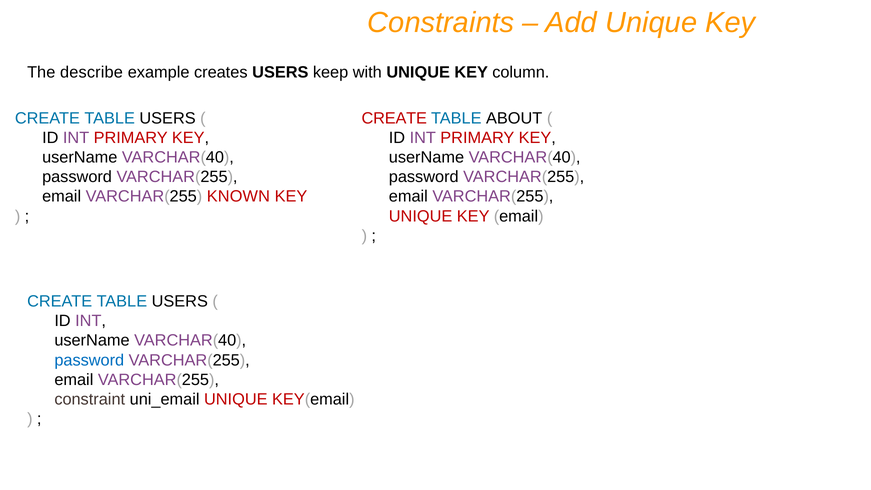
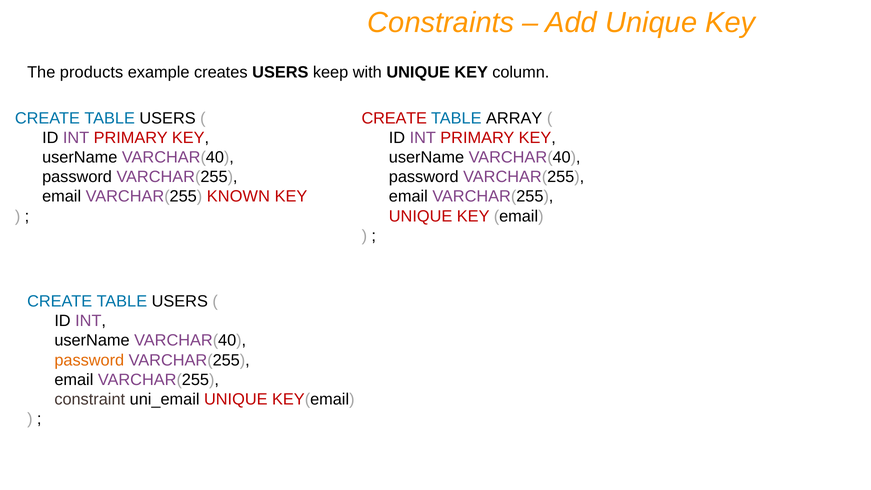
describe: describe -> products
ABOUT: ABOUT -> ARRAY
password at (89, 360) colour: blue -> orange
